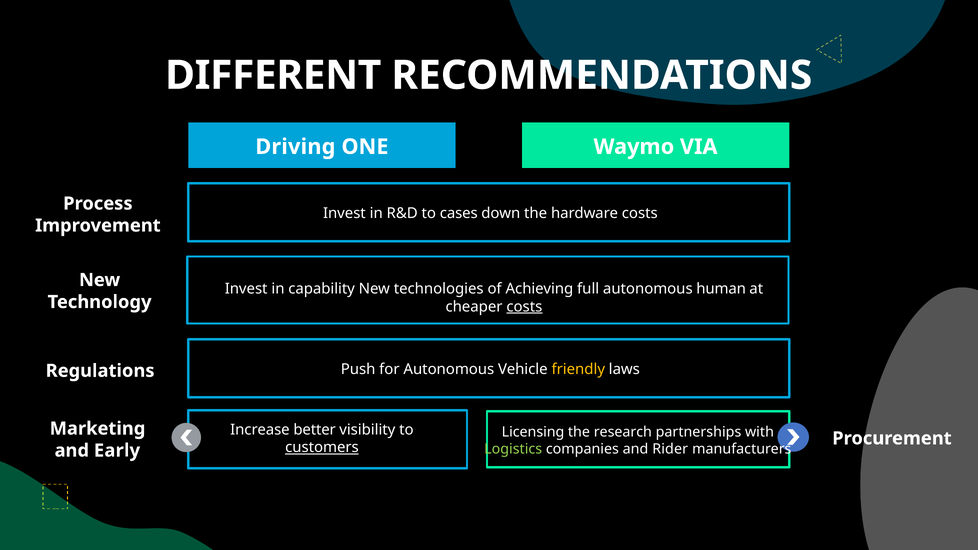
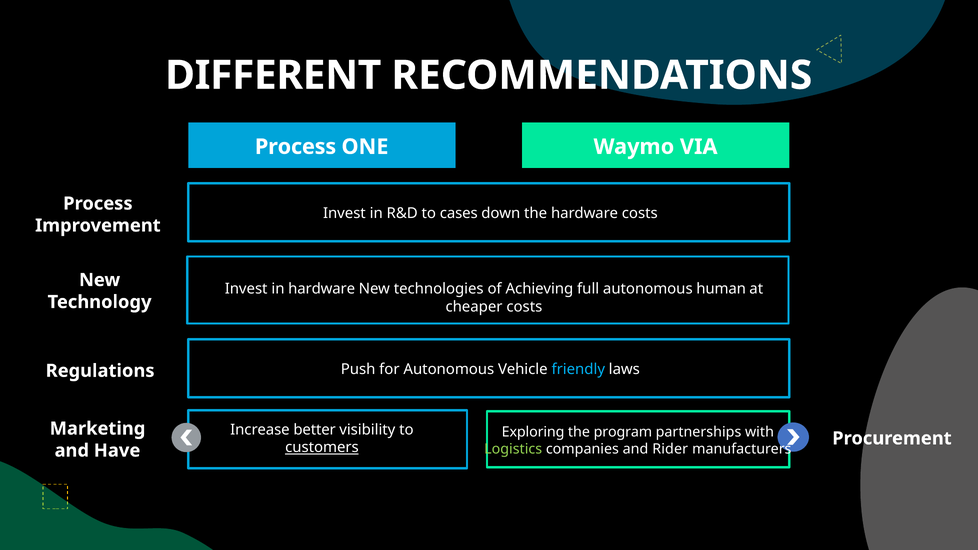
Driving at (295, 147): Driving -> Process
in capability: capability -> hardware
costs at (524, 307) underline: present -> none
friendly colour: yellow -> light blue
Licensing: Licensing -> Exploring
research: research -> program
Early: Early -> Have
